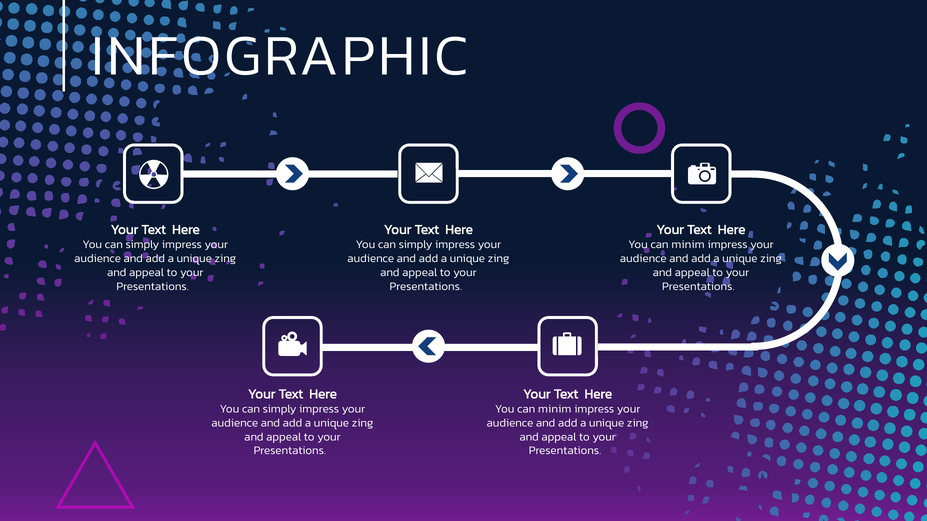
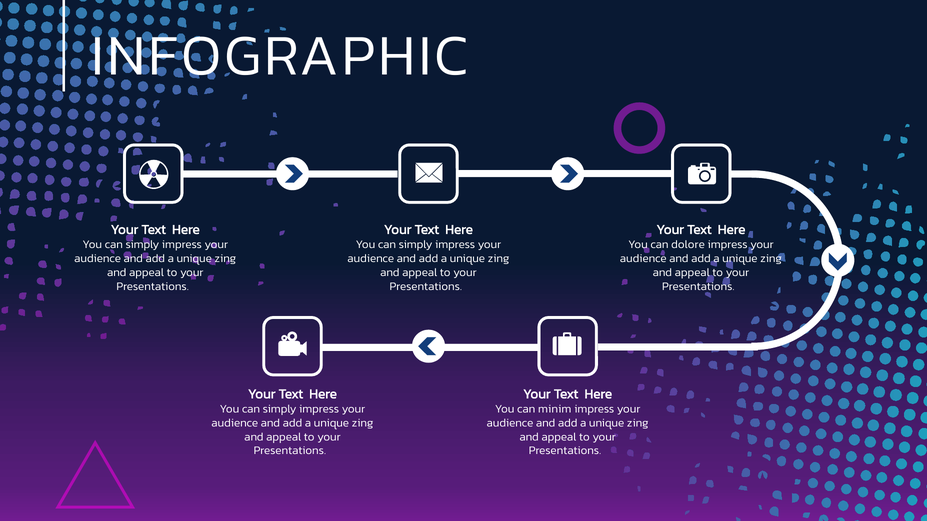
minim at (688, 245): minim -> dolore
